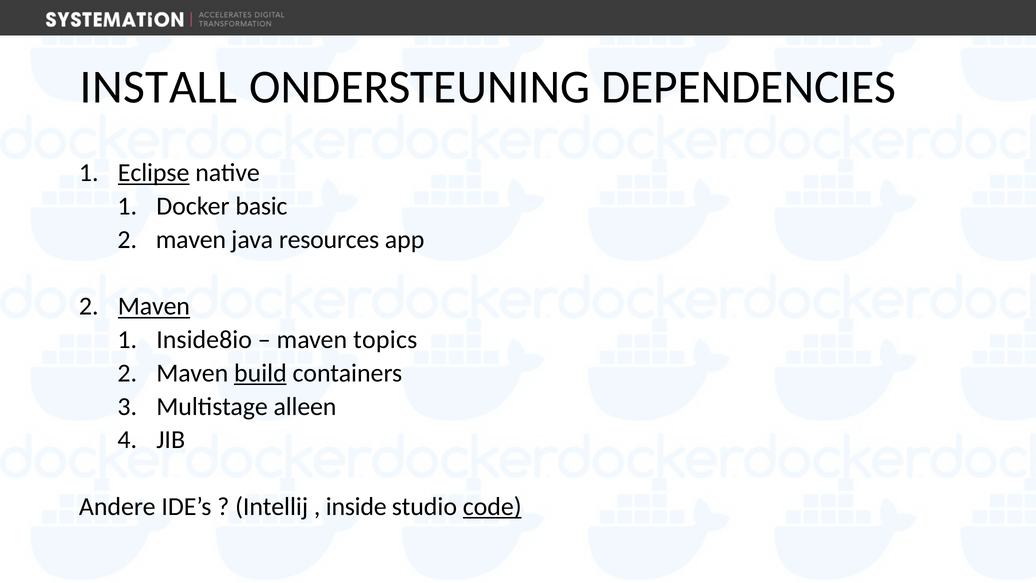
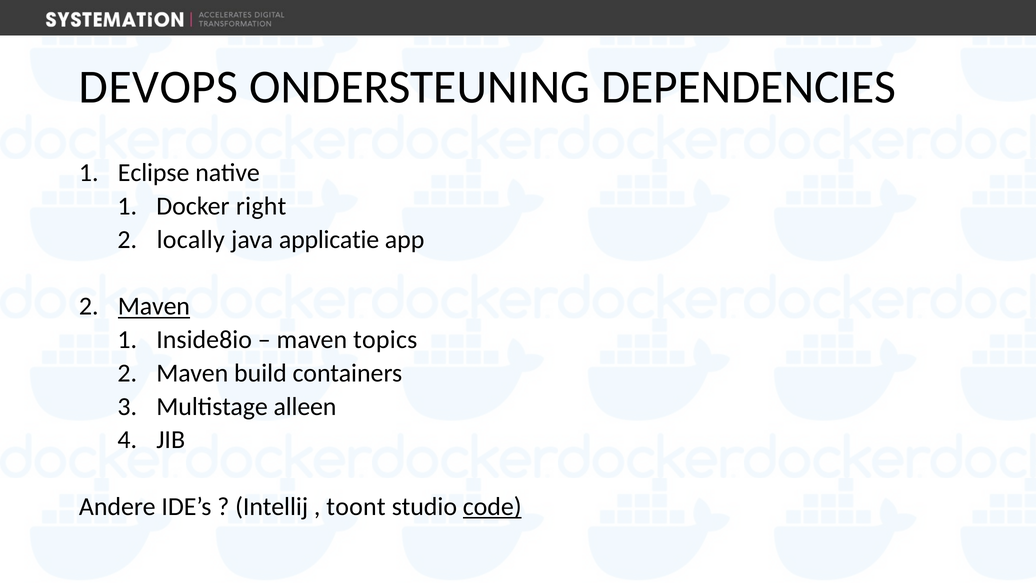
INSTALL: INSTALL -> DEVOPS
Eclipse underline: present -> none
basic: basic -> right
maven at (191, 240): maven -> locally
resources: resources -> applicatie
build underline: present -> none
inside: inside -> toont
